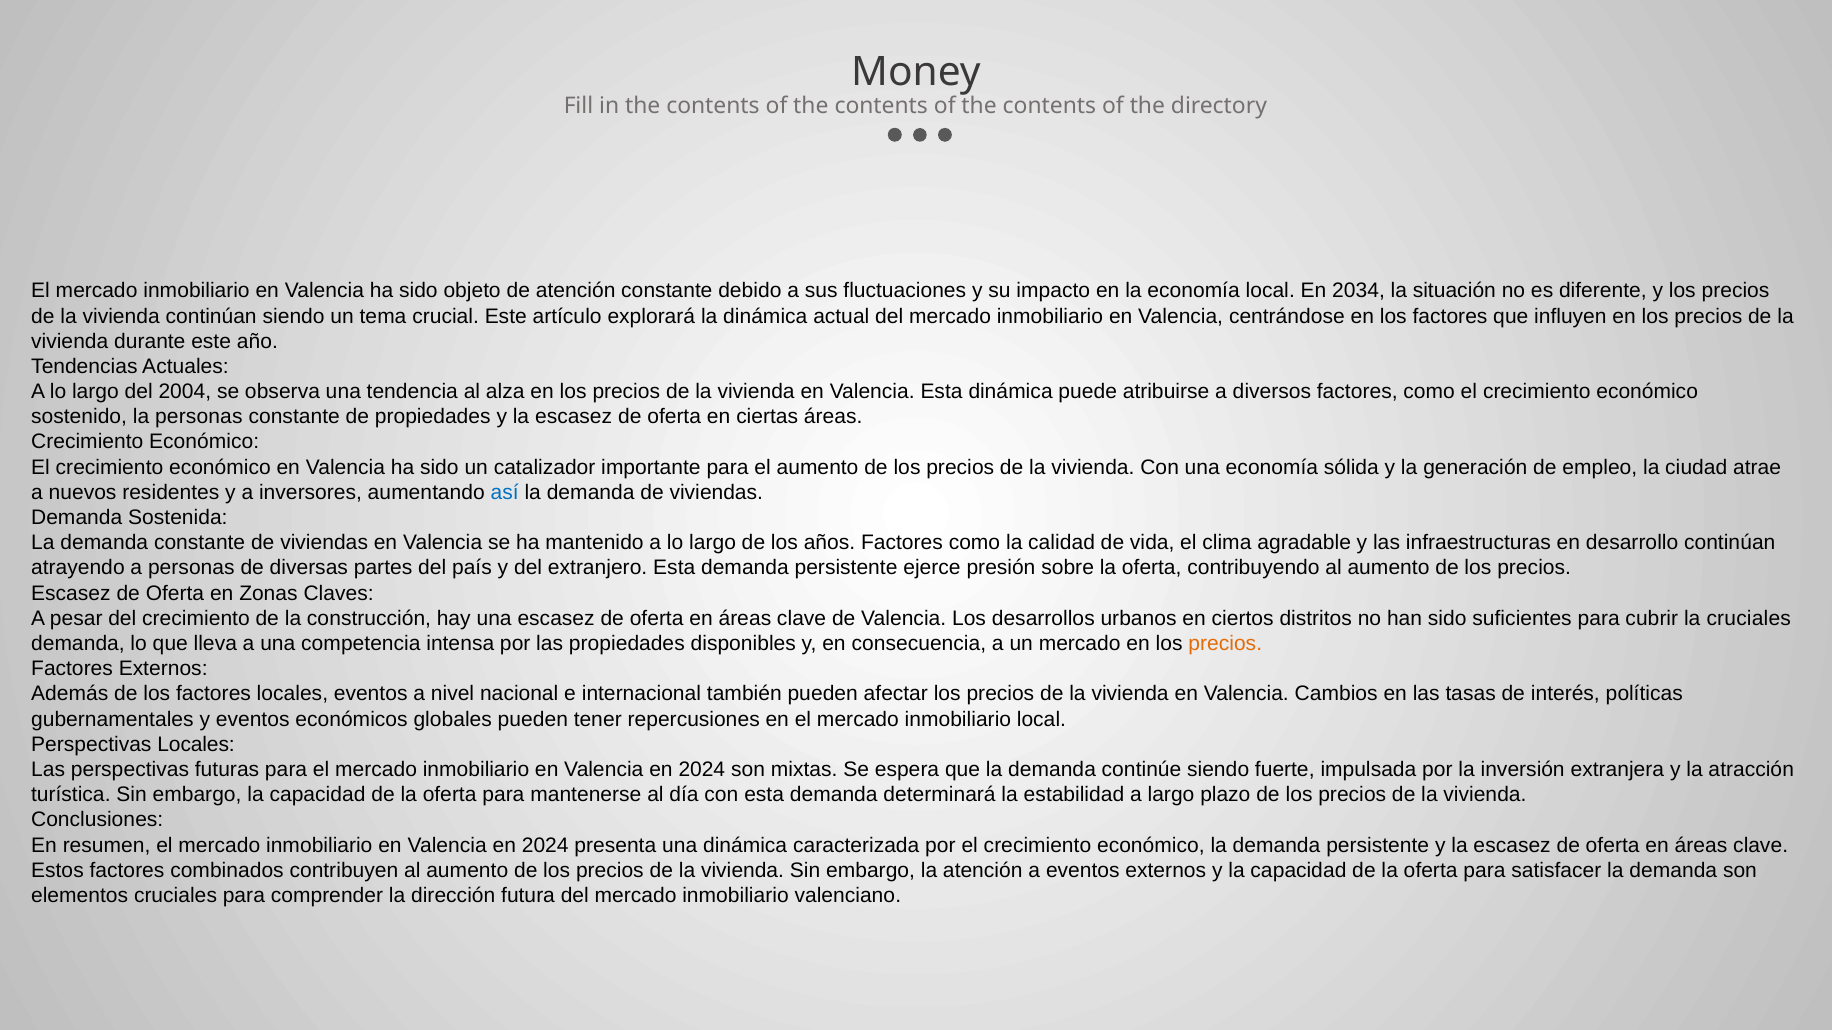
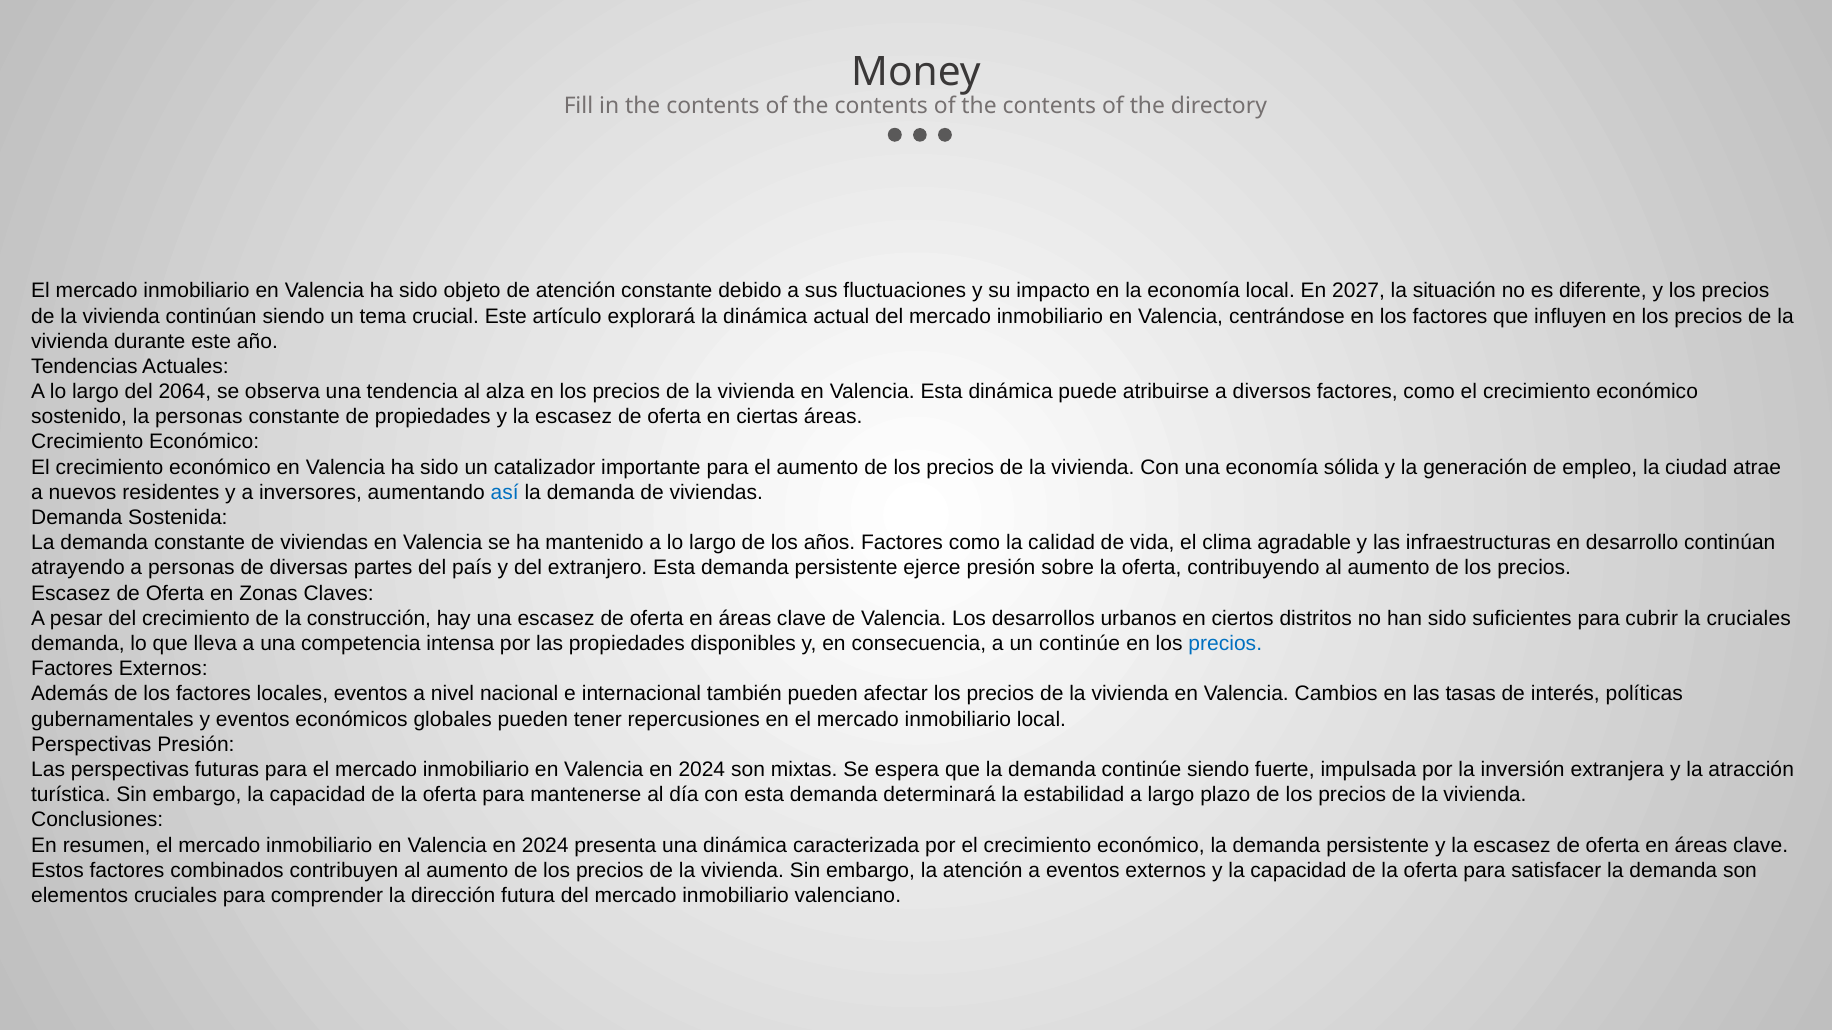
2034: 2034 -> 2027
2004: 2004 -> 2064
un mercado: mercado -> continúe
precios at (1225, 644) colour: orange -> blue
Perspectivas Locales: Locales -> Presión
